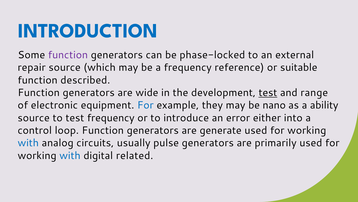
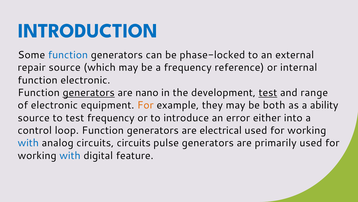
function at (68, 55) colour: purple -> blue
suitable: suitable -> internal
function described: described -> electronic
generators at (89, 92) underline: none -> present
wide: wide -> nano
For at (145, 105) colour: blue -> orange
nano: nano -> both
generate: generate -> electrical
circuits usually: usually -> circuits
related: related -> feature
